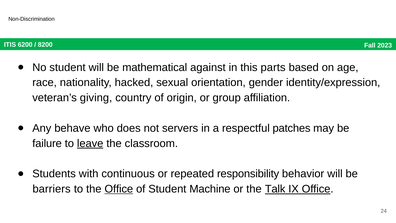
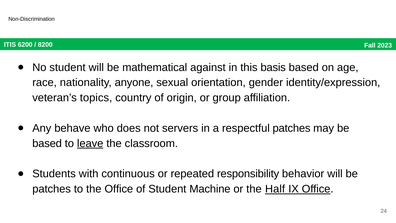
parts: parts -> basis
hacked: hacked -> anyone
giving: giving -> topics
failure at (47, 143): failure -> based
barriers at (52, 189): barriers -> patches
Office at (119, 189) underline: present -> none
Talk: Talk -> Half
